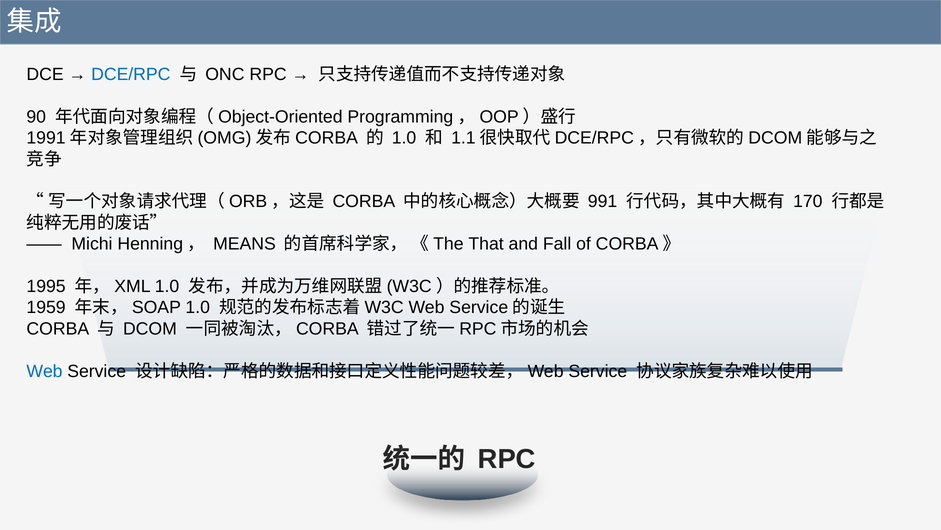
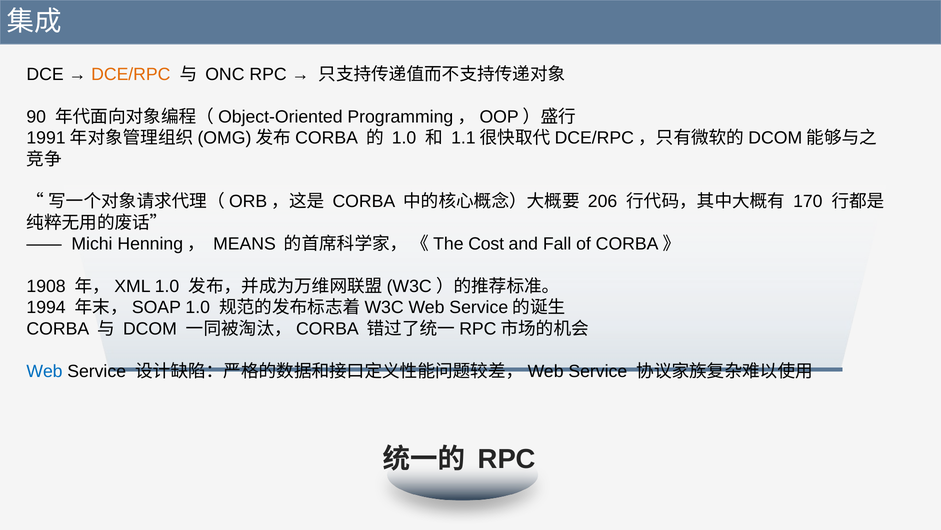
DCE/RPC colour: blue -> orange
991: 991 -> 206
That: That -> Cost
1995: 1995 -> 1908
1959: 1959 -> 1994
